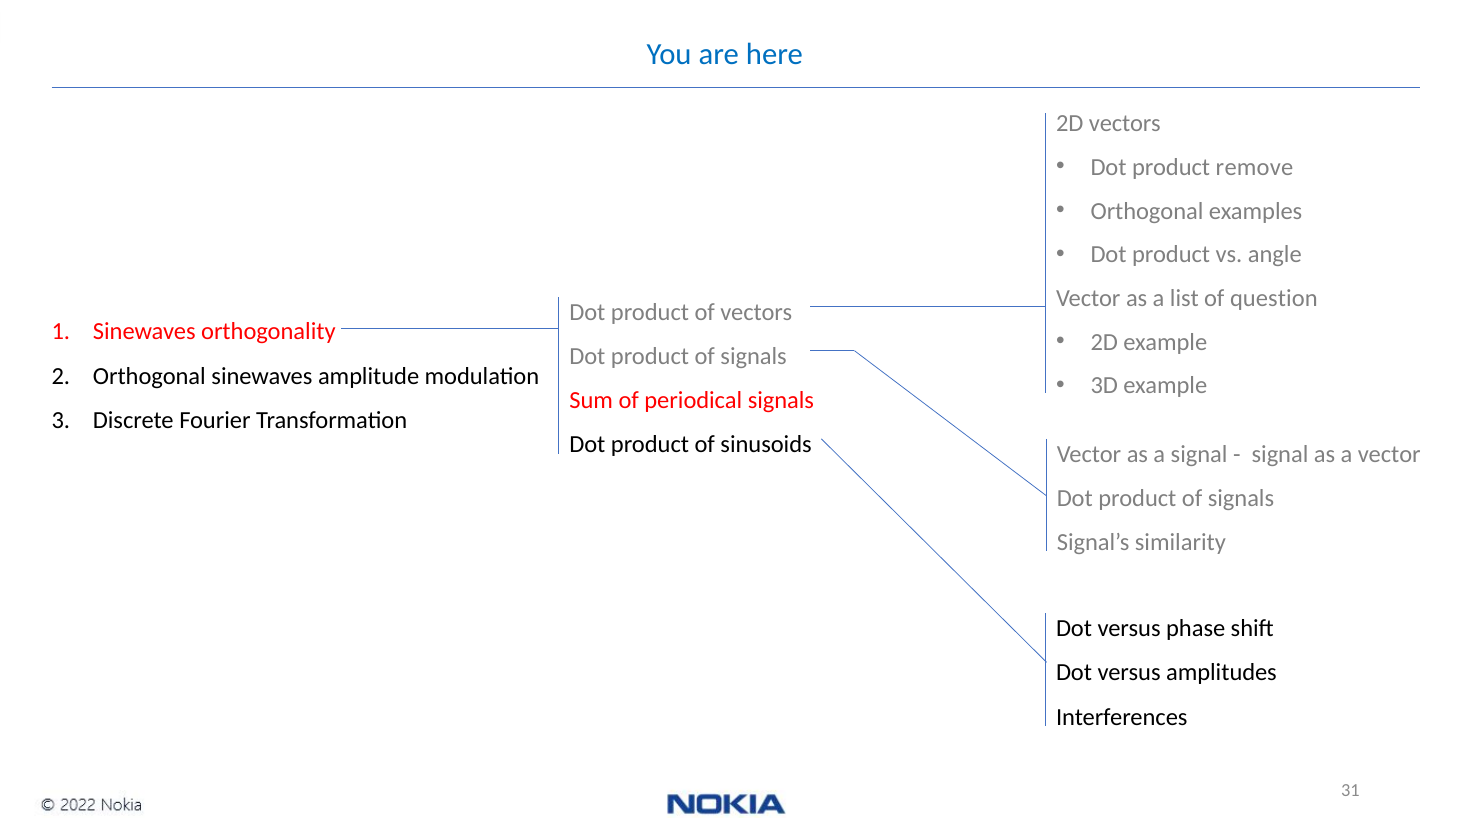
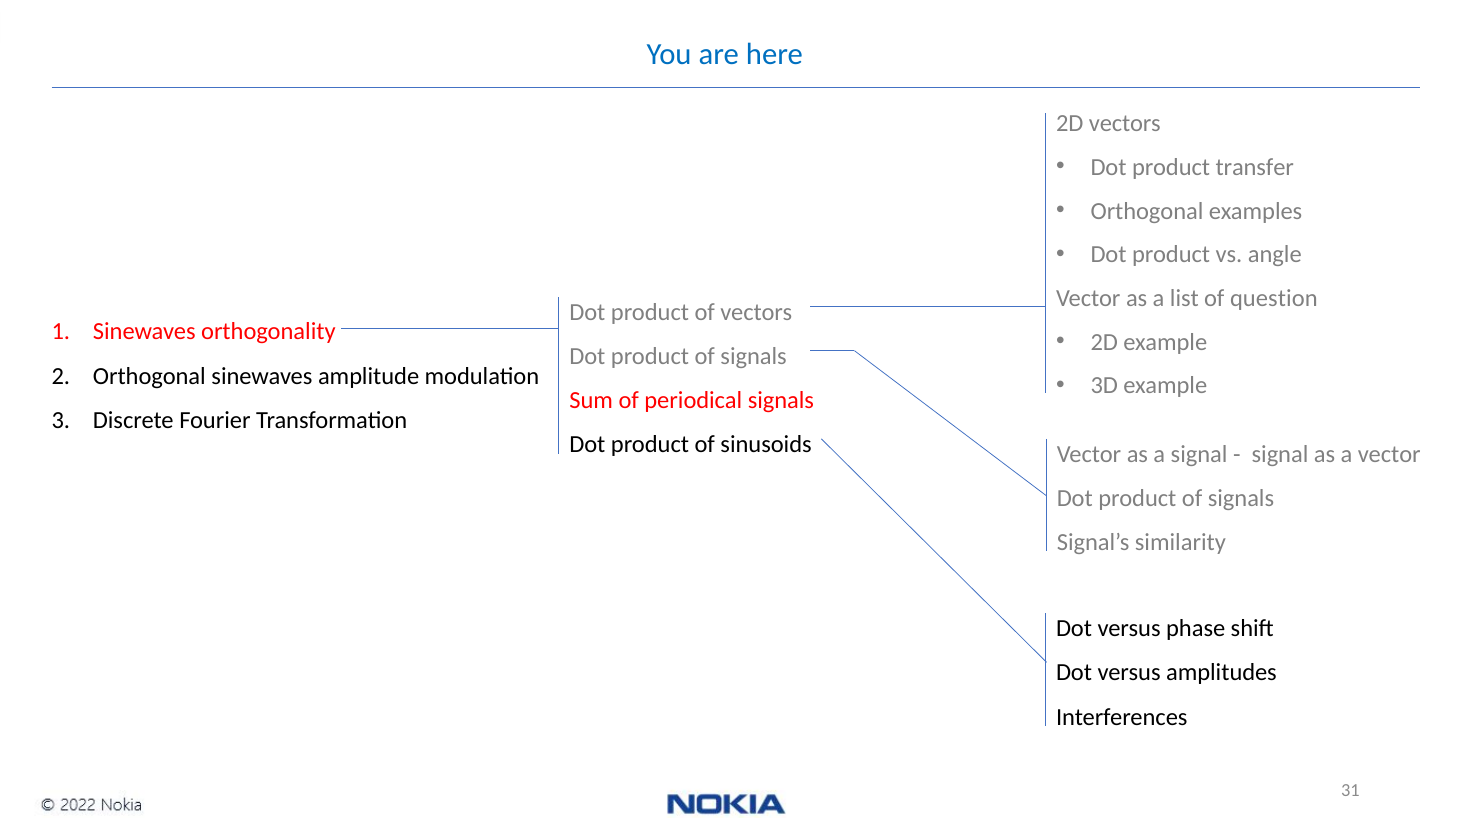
remove: remove -> transfer
